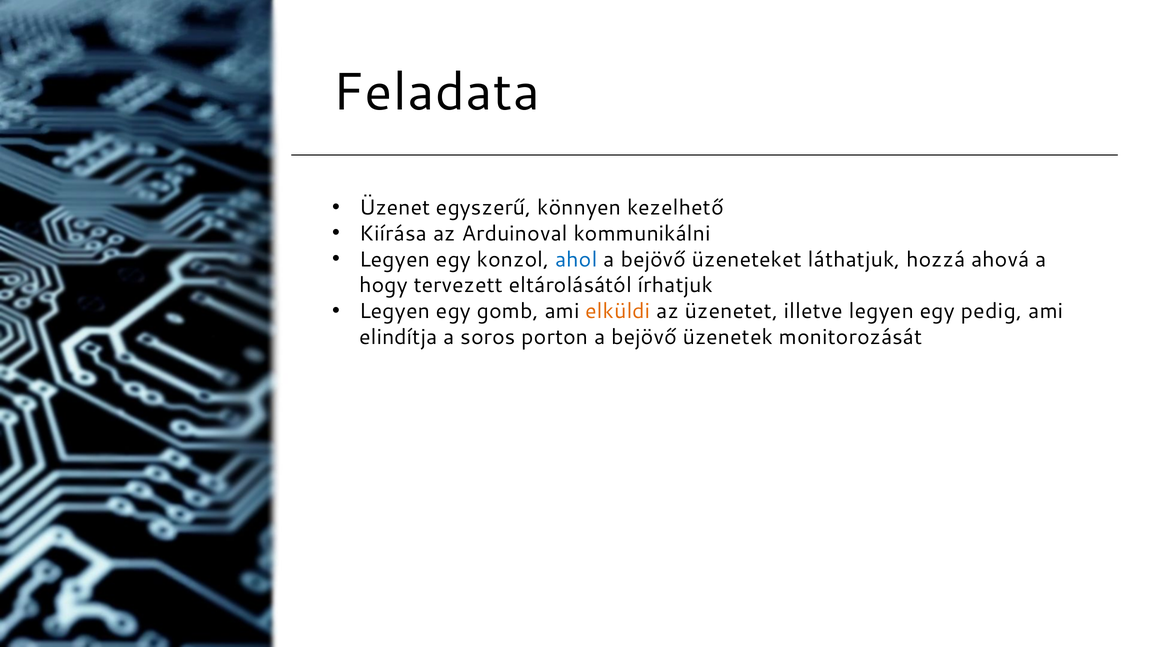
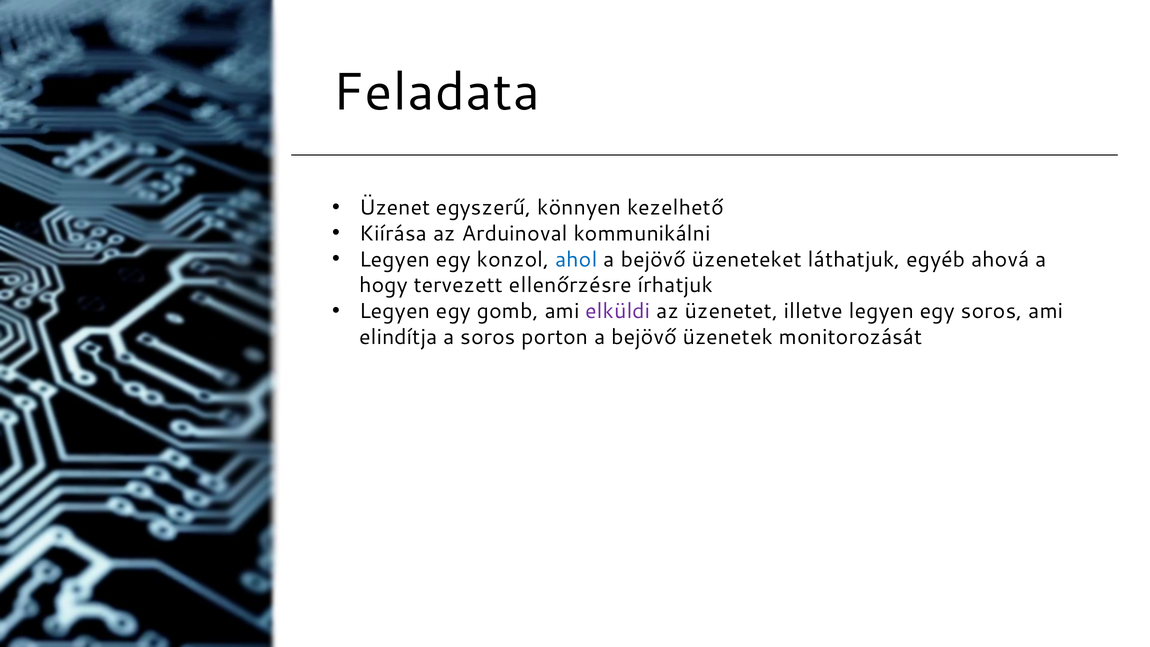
hozzá: hozzá -> egyéb
eltárolásától: eltárolásától -> ellenőrzésre
elküldi colour: orange -> purple
egy pedig: pedig -> soros
